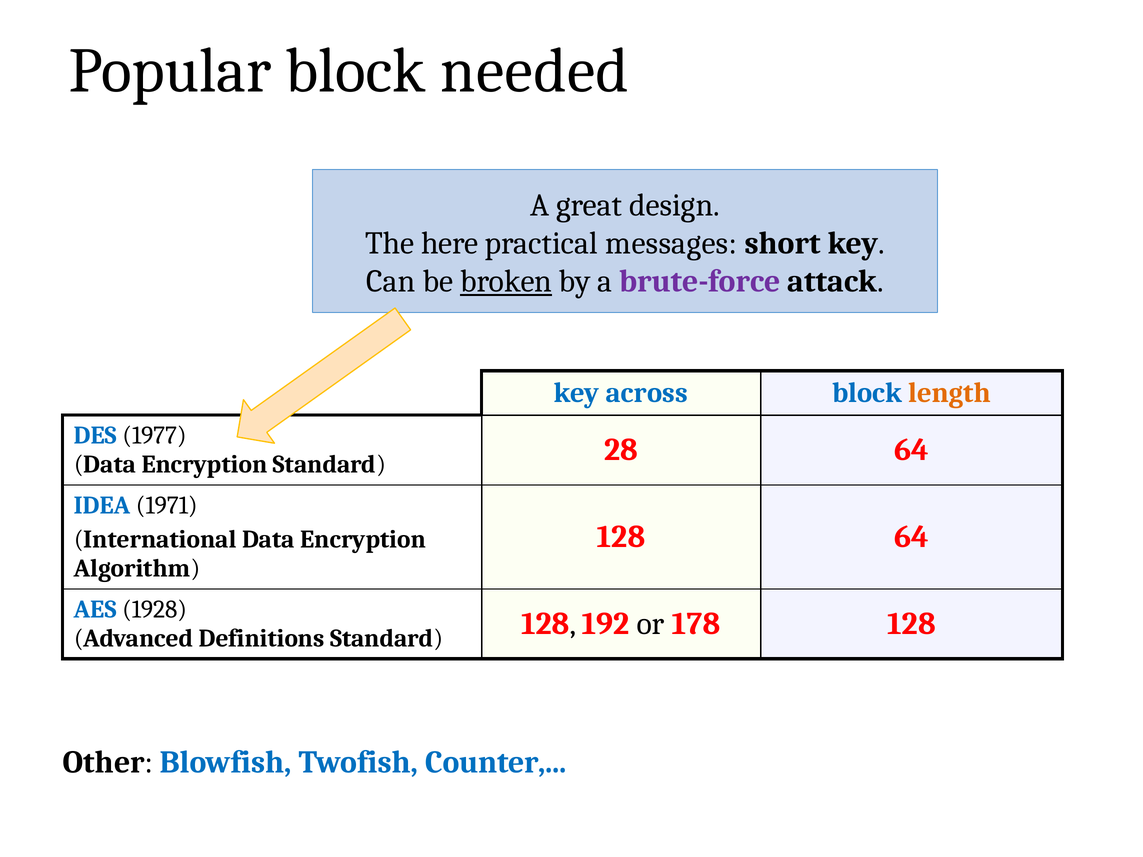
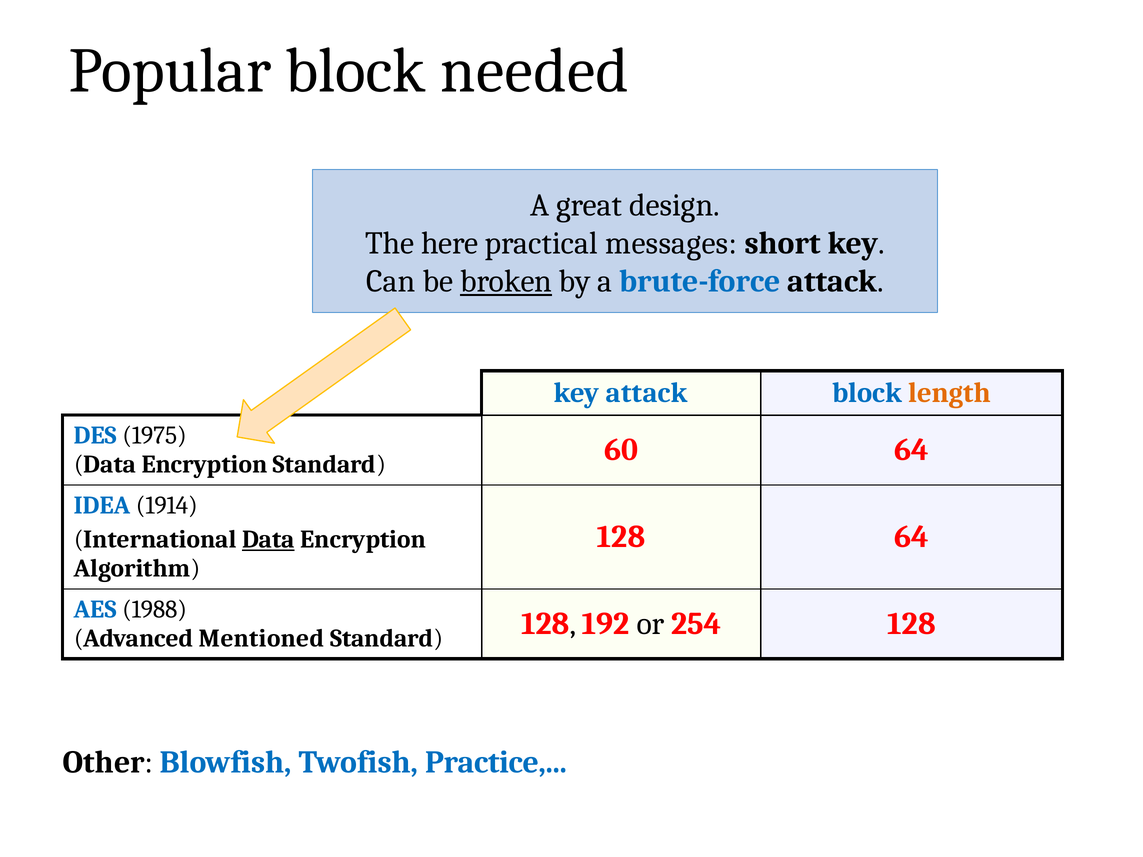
brute-force colour: purple -> blue
key across: across -> attack
1977: 1977 -> 1975
28: 28 -> 60
1971: 1971 -> 1914
Data at (268, 540) underline: none -> present
1928: 1928 -> 1988
Definitions: Definitions -> Mentioned
178: 178 -> 254
Counter: Counter -> Practice
